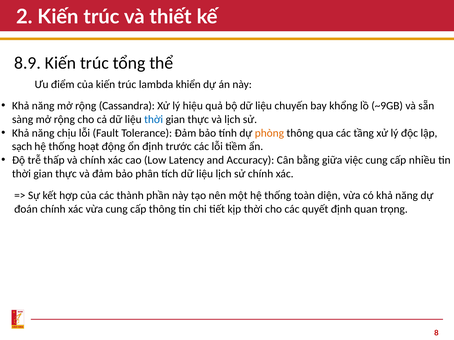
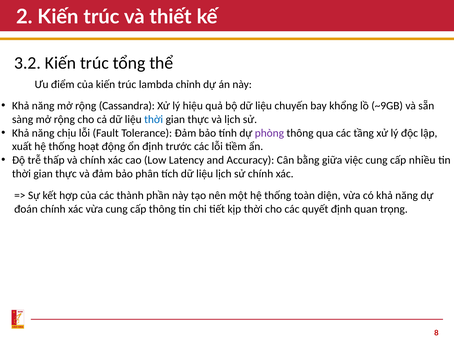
8.9: 8.9 -> 3.2
khiển: khiển -> chỉnh
phòng colour: orange -> purple
sạch: sạch -> xuất
